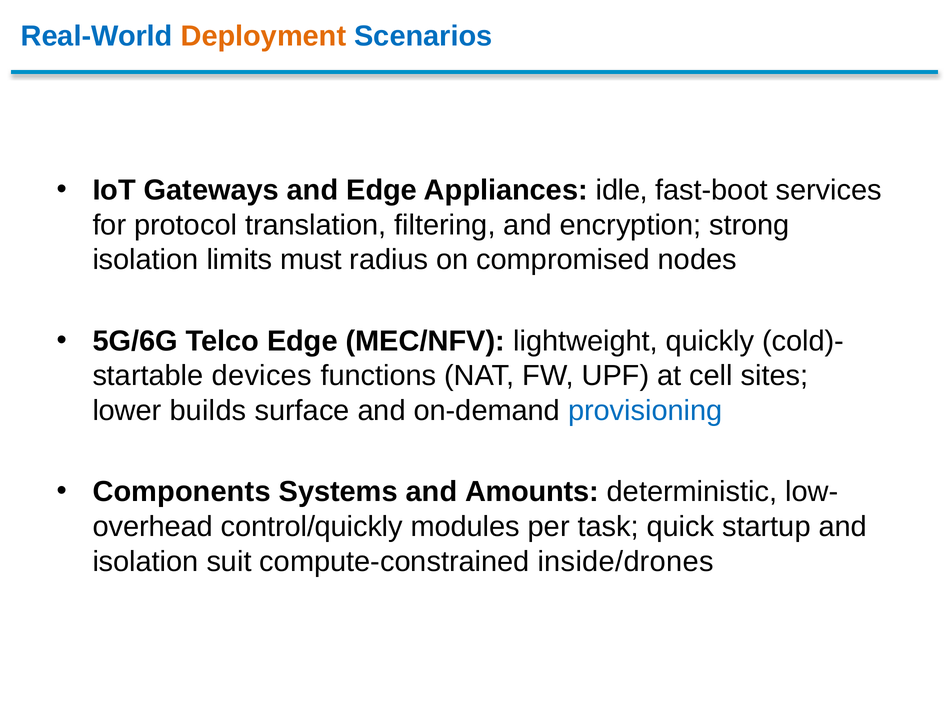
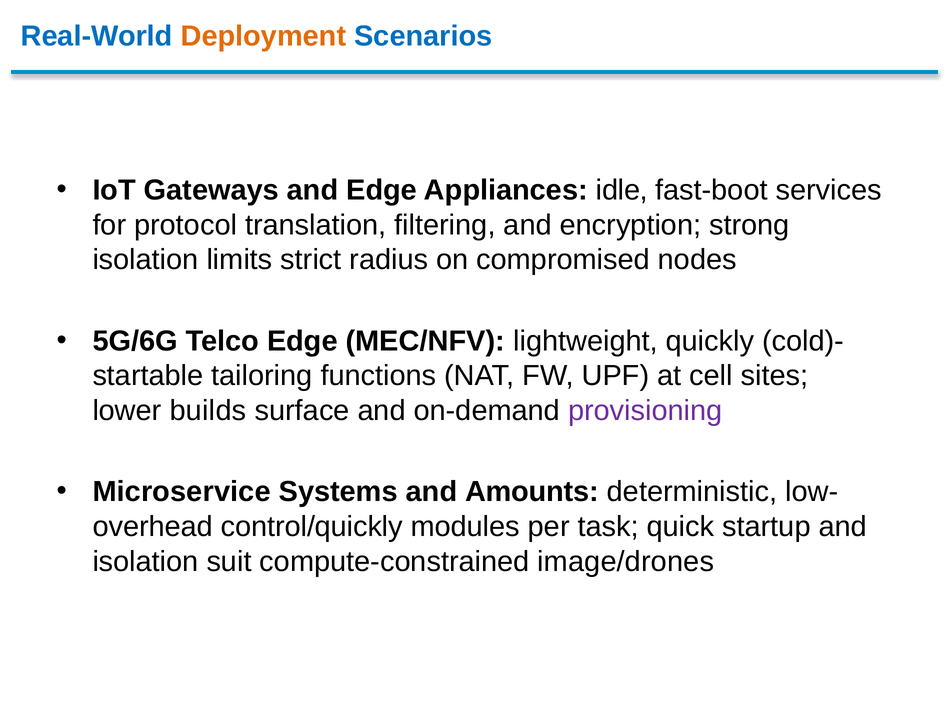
must: must -> strict
devices: devices -> tailoring
provisioning colour: blue -> purple
Components: Components -> Microservice
inside/drones: inside/drones -> image/drones
